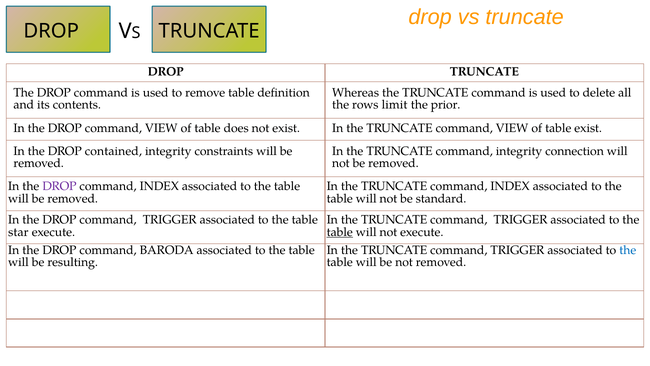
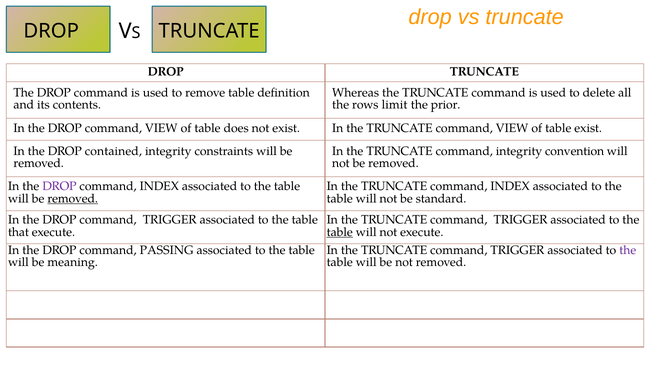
connection: connection -> convention
removed at (73, 198) underline: none -> present
star: star -> that
BARODA: BARODA -> PASSING
the at (628, 250) colour: blue -> purple
resulting: resulting -> meaning
